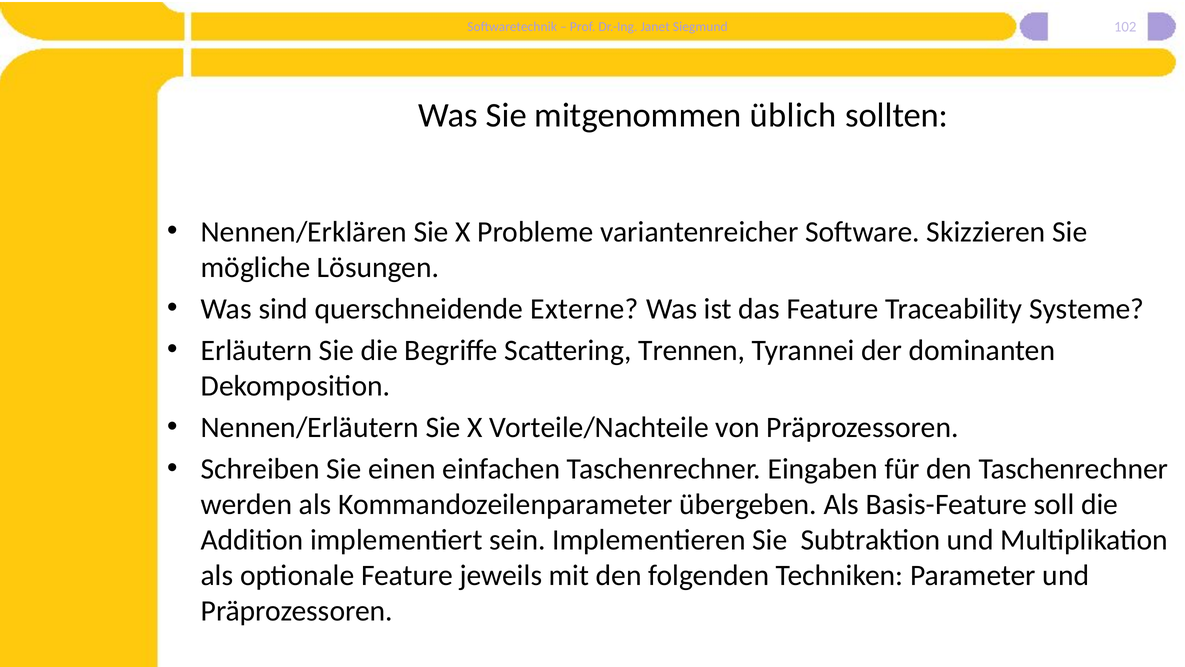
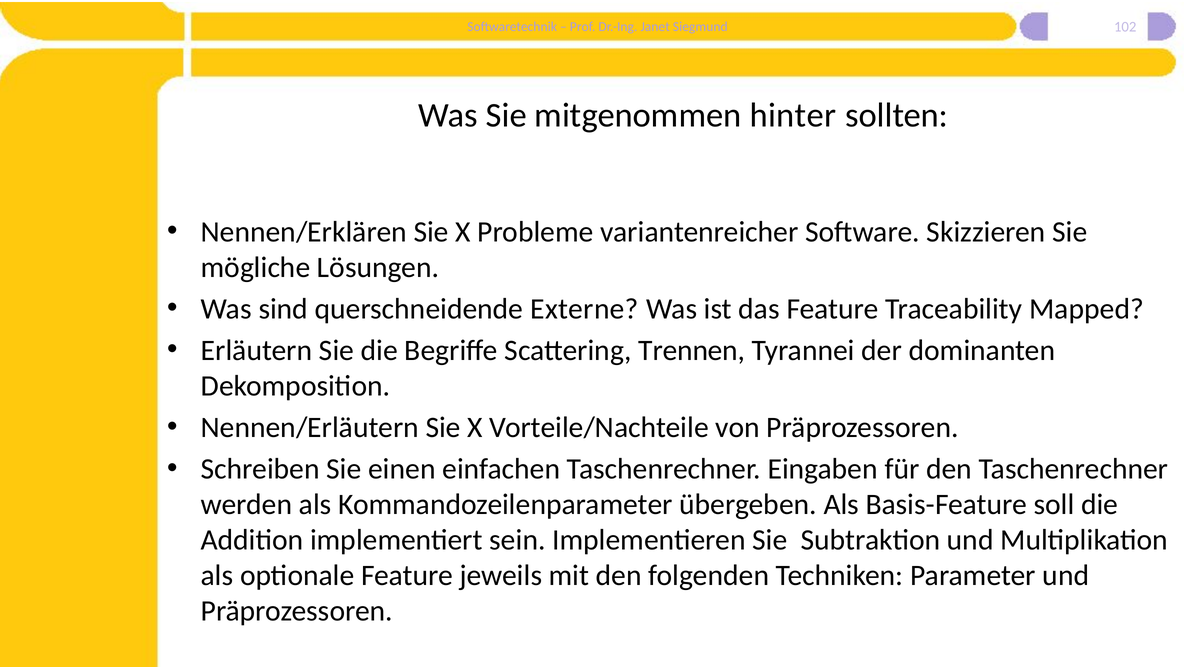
üblich: üblich -> hinter
Systeme: Systeme -> Mapped
